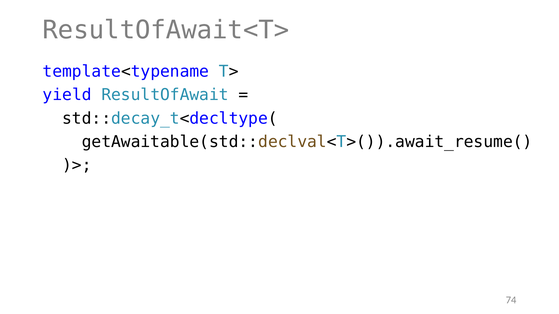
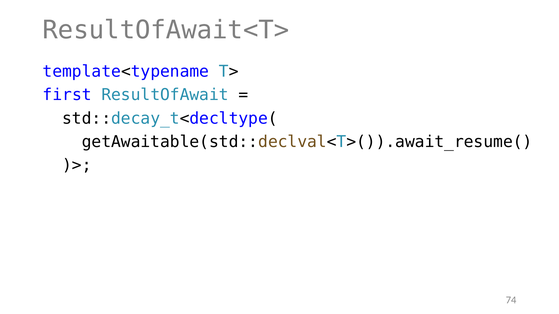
yield: yield -> first
